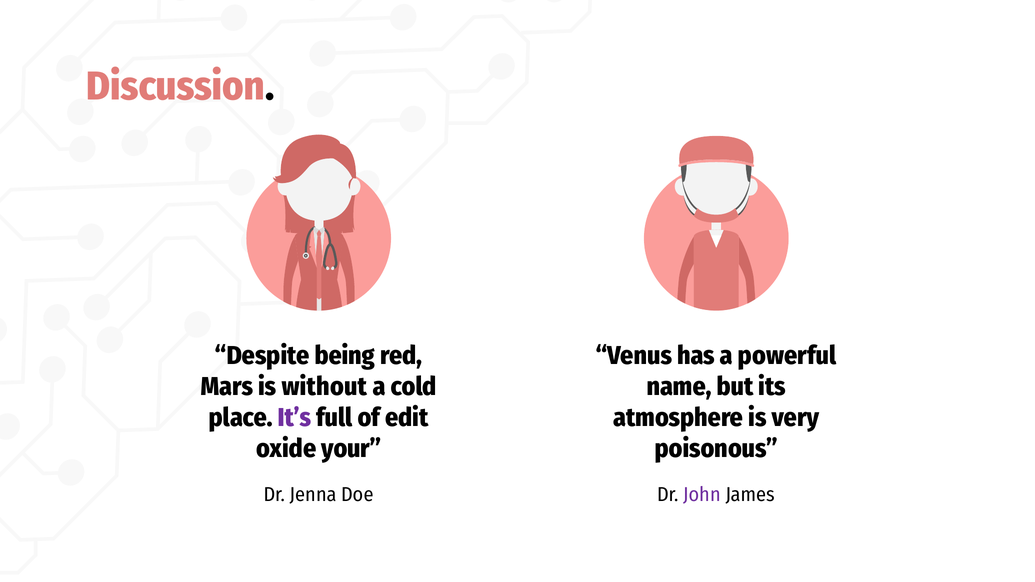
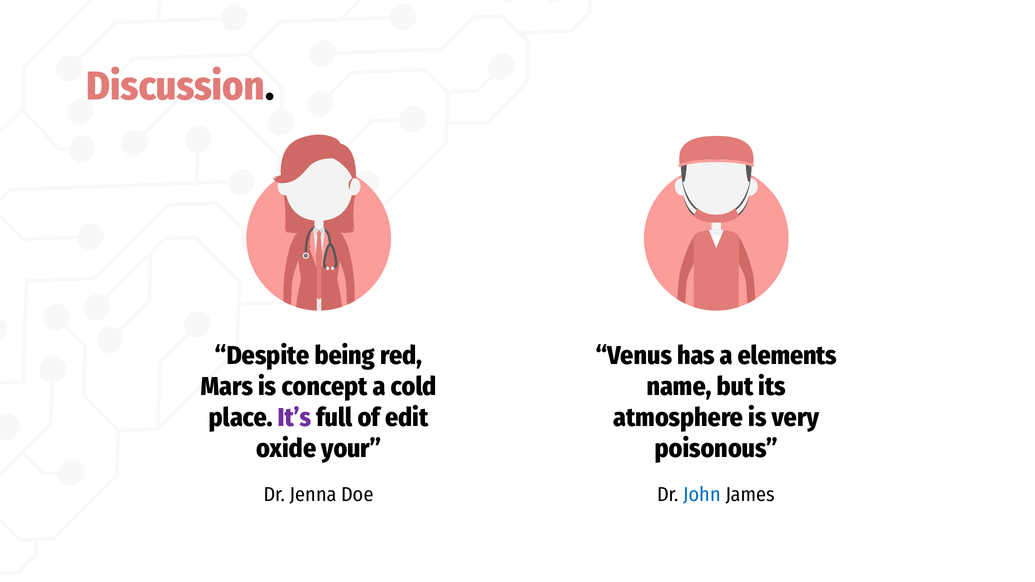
powerful: powerful -> elements
without: without -> concept
John colour: purple -> blue
